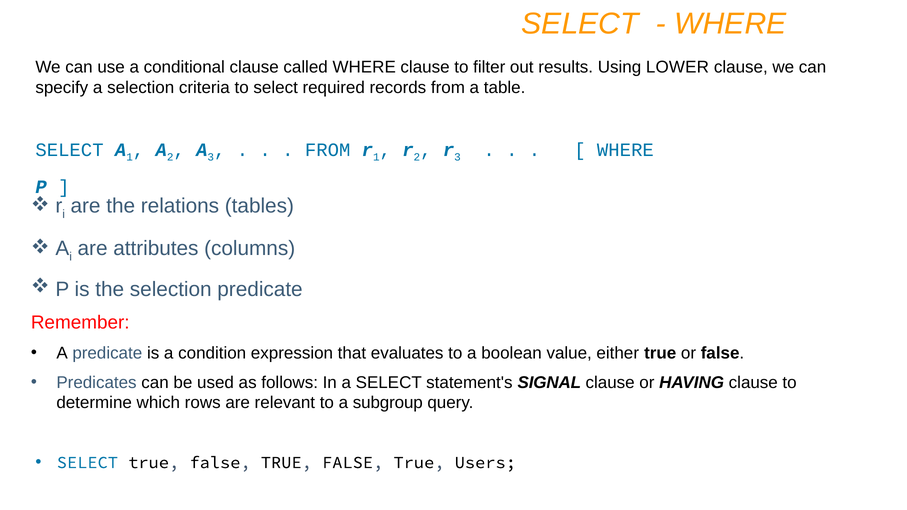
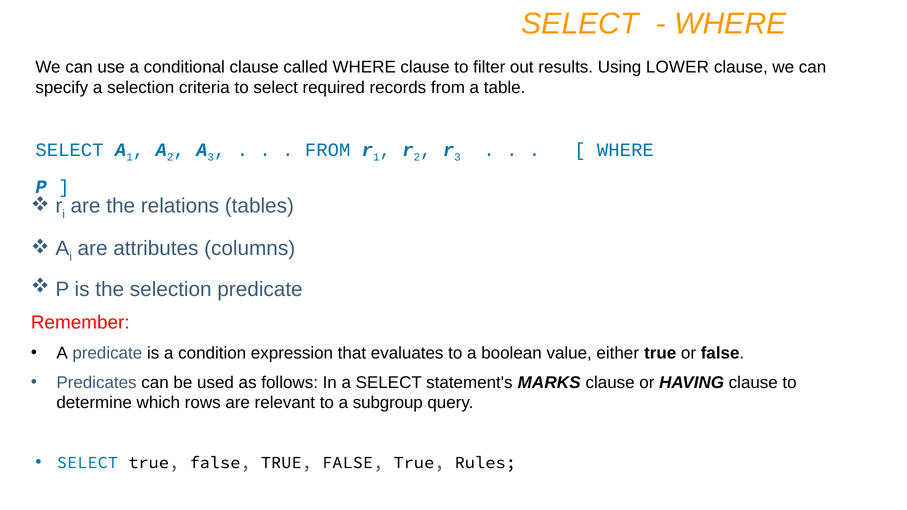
SIGNAL: SIGNAL -> MARKS
Users: Users -> Rules
